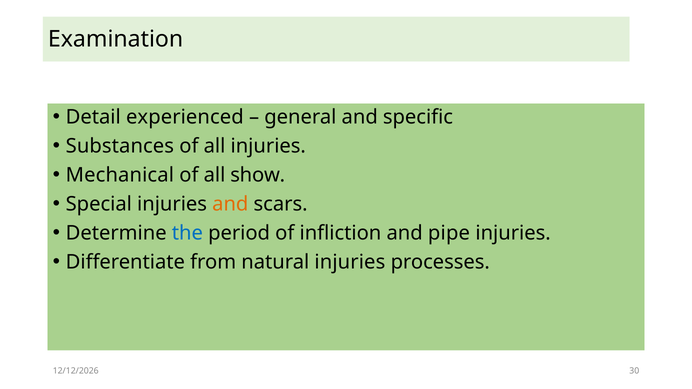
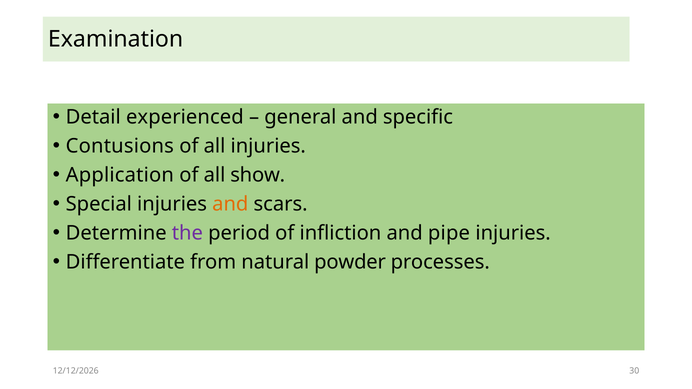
Substances: Substances -> Contusions
Mechanical: Mechanical -> Application
the colour: blue -> purple
natural injuries: injuries -> powder
